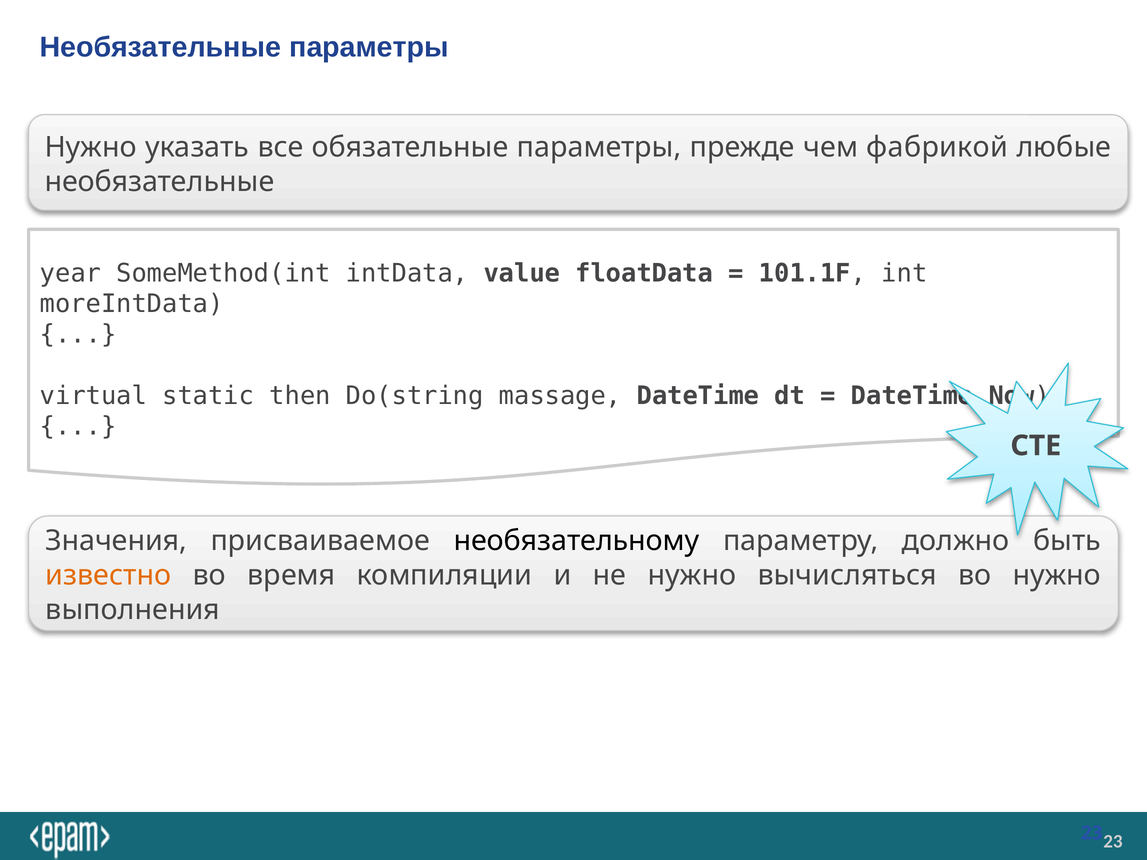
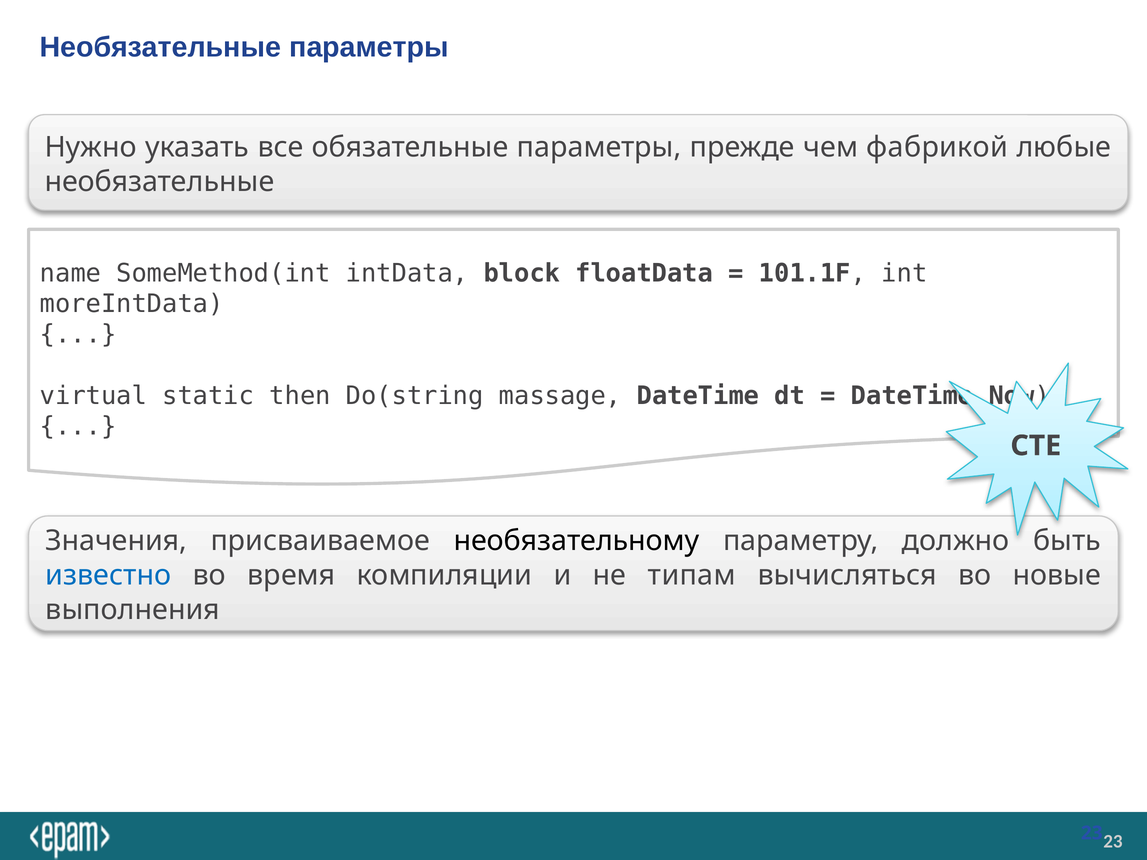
year: year -> name
value: value -> block
известно colour: orange -> blue
не нужно: нужно -> типам
во нужно: нужно -> новые
